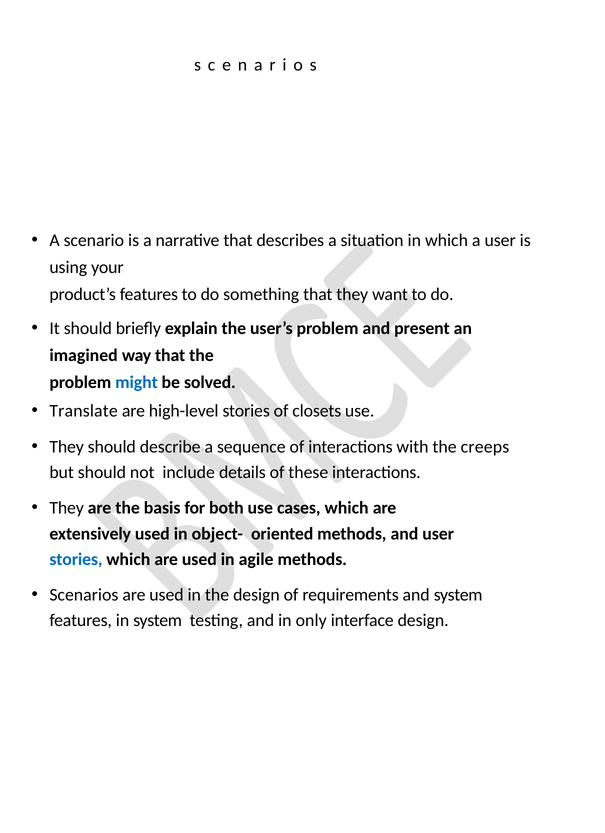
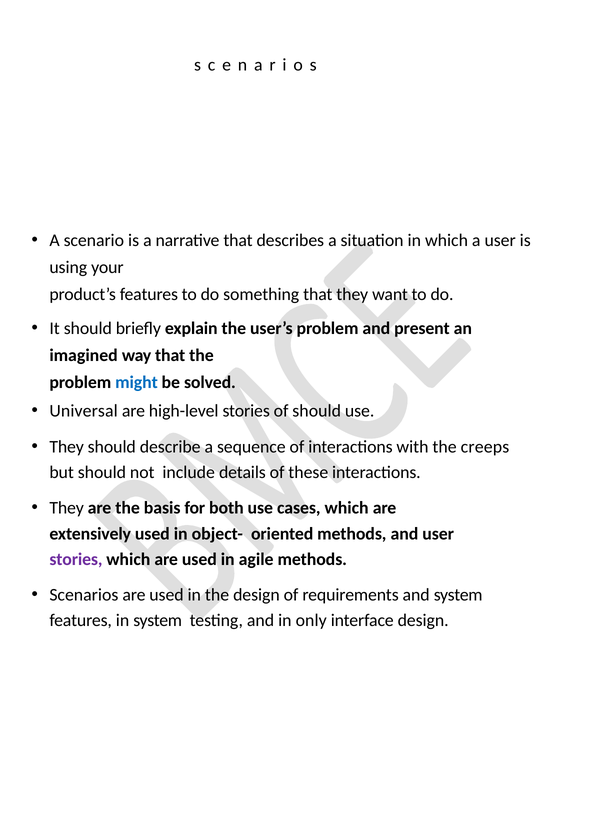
Translate: Translate -> Universal
of closets: closets -> should
stories at (76, 559) colour: blue -> purple
